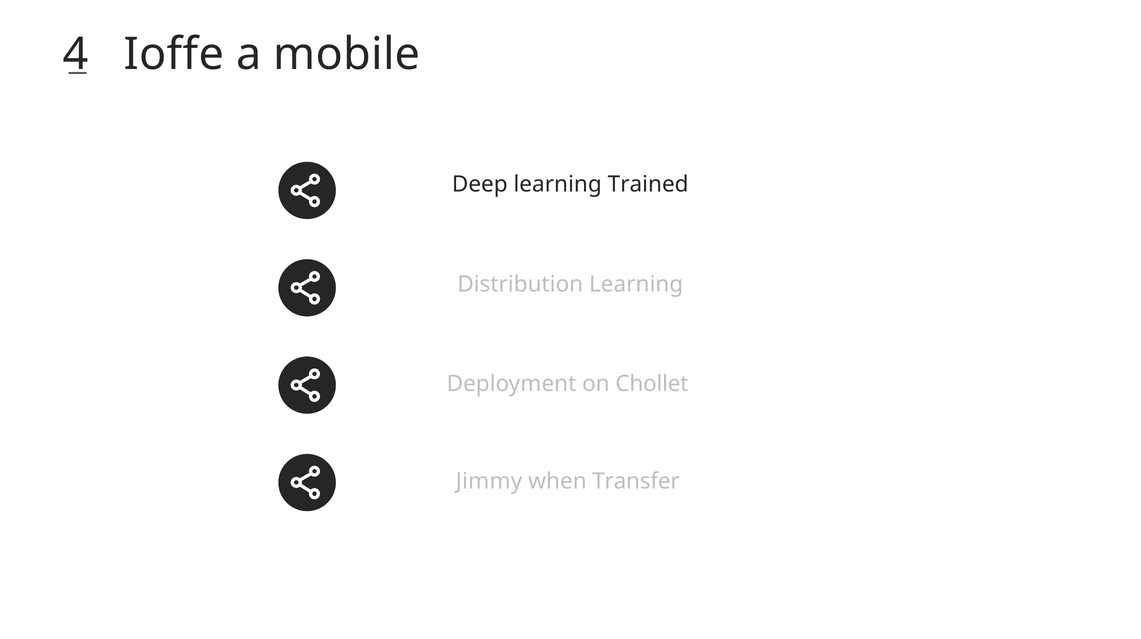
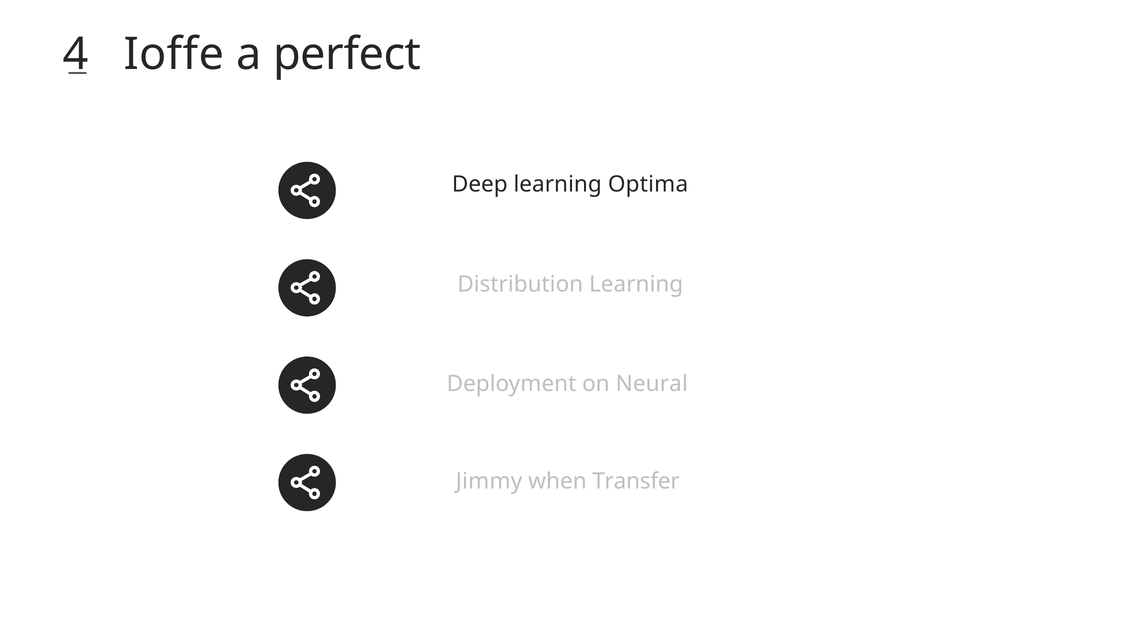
mobile: mobile -> perfect
Trained: Trained -> Optima
Chollet: Chollet -> Neural
